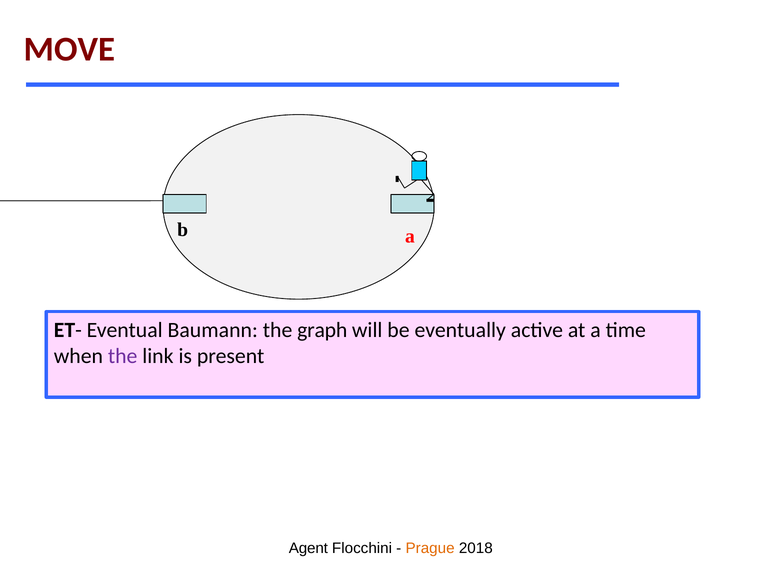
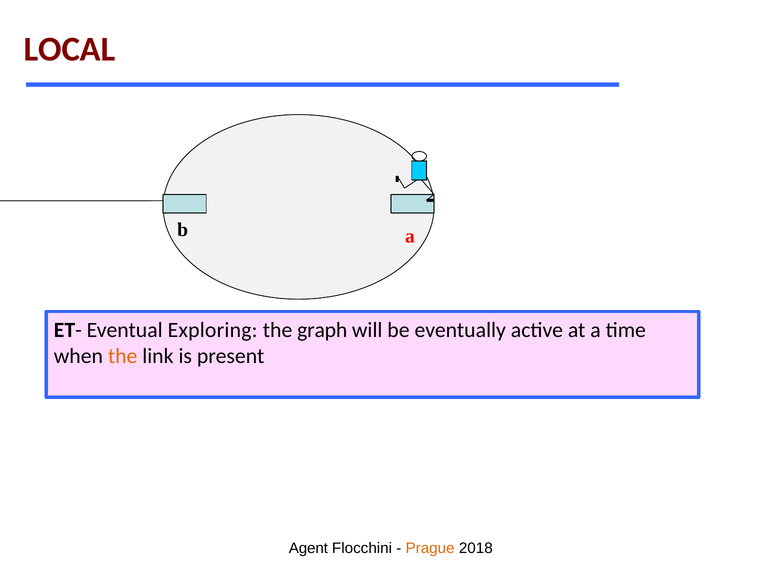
MOVE: MOVE -> LOCAL
Baumann: Baumann -> Exploring
the at (123, 356) colour: purple -> orange
